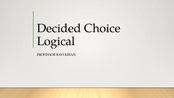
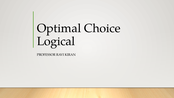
Decided: Decided -> Optimal
